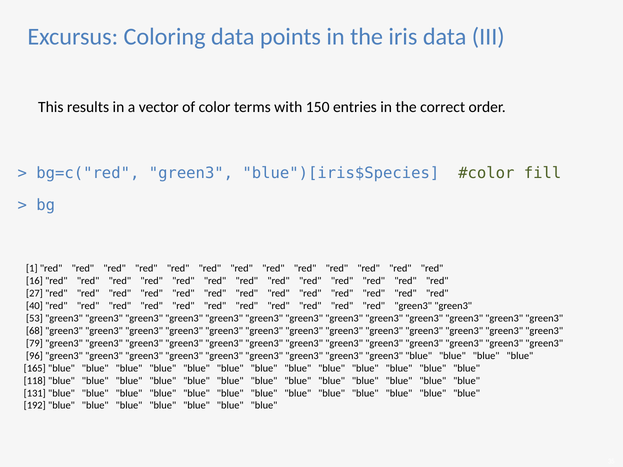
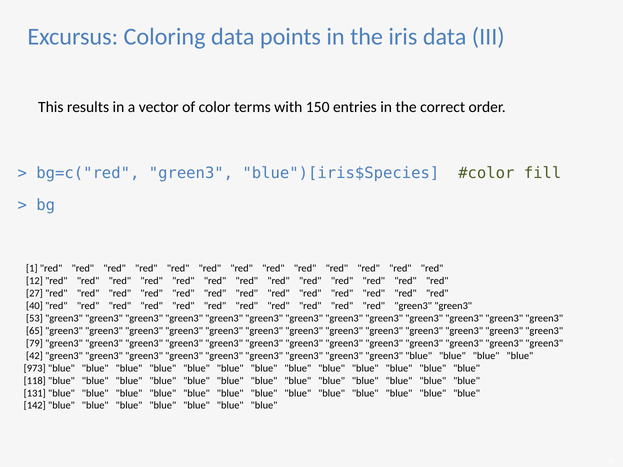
16: 16 -> 12
68: 68 -> 65
96: 96 -> 42
165: 165 -> 973
192: 192 -> 142
